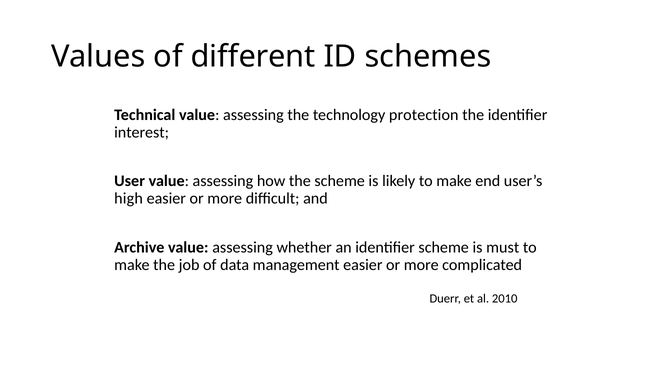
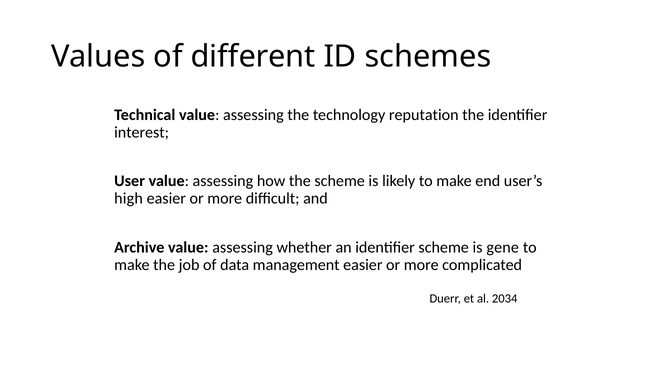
protection: protection -> reputation
must: must -> gene
2010: 2010 -> 2034
